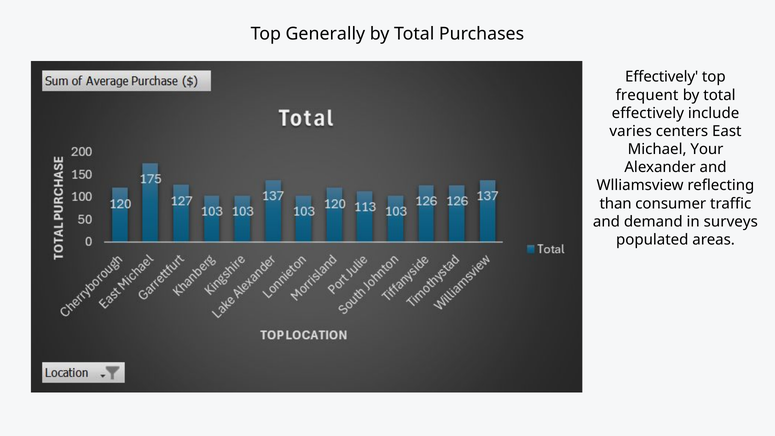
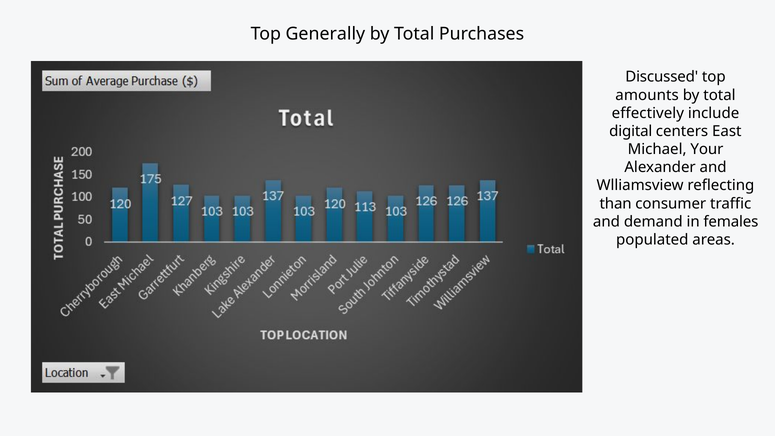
Effectively at (662, 77): Effectively -> Discussed
frequent: frequent -> amounts
varies: varies -> digital
surveys: surveys -> females
